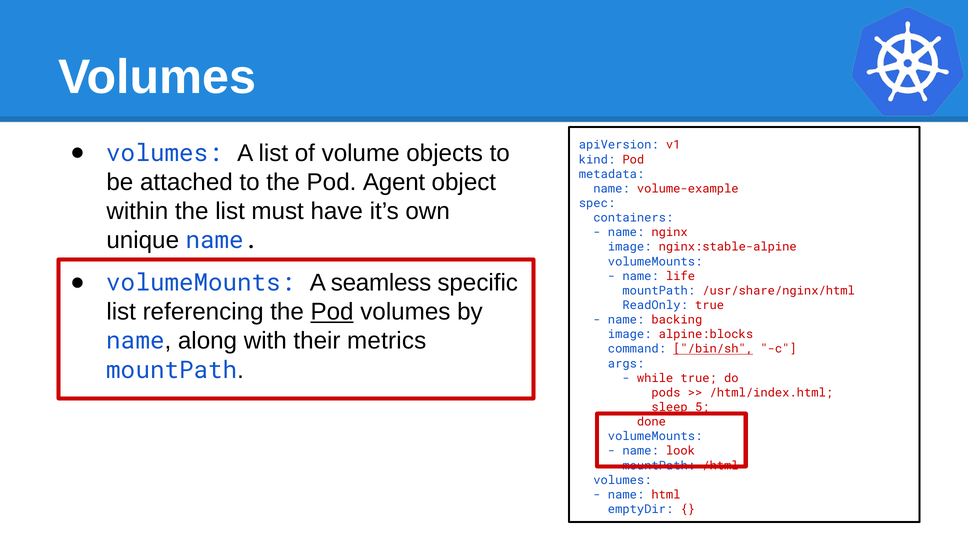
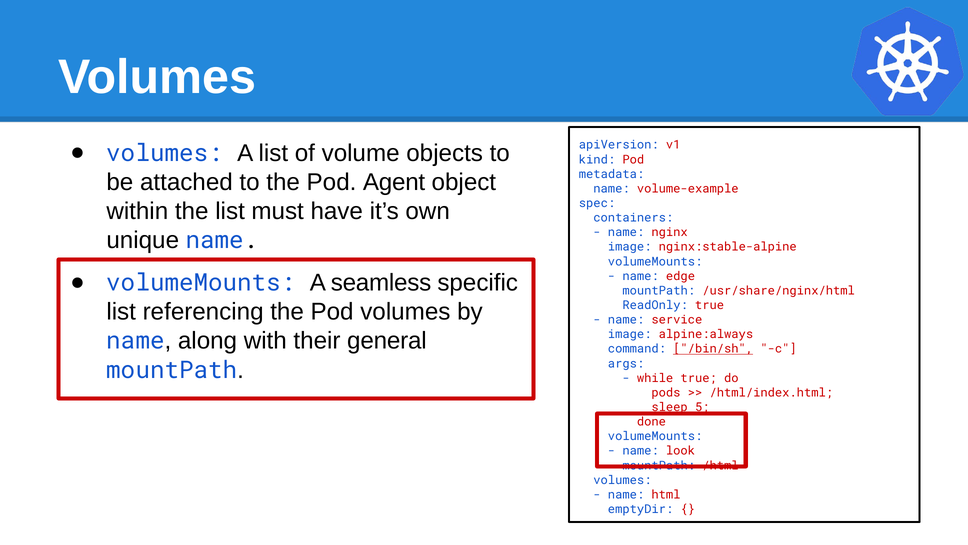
life: life -> edge
Pod at (332, 312) underline: present -> none
backing: backing -> service
alpine:blocks: alpine:blocks -> alpine:always
metrics: metrics -> general
